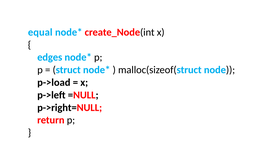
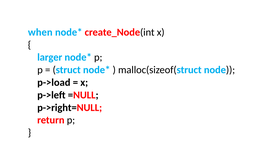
equal: equal -> when
edges: edges -> larger
